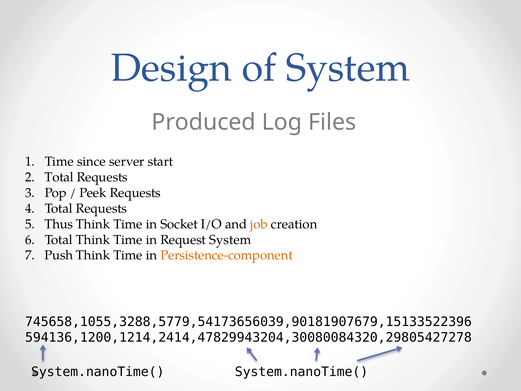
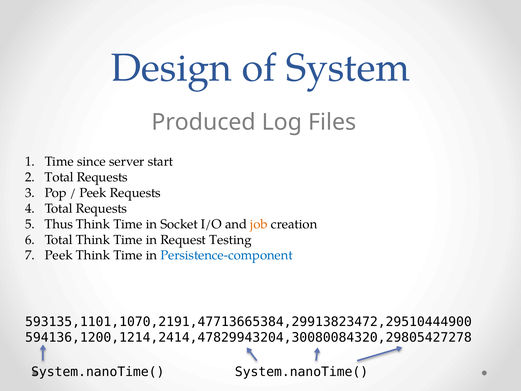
Request System: System -> Testing
Push at (59, 255): Push -> Peek
Persistence-component colour: orange -> blue
745658,1055,3288,5779,54173656039,90181907679,15133522396: 745658,1055,3288,5779,54173656039,90181907679,15133522396 -> 593135,1101,1070,2191,47713665384,29913823472,29510444900
